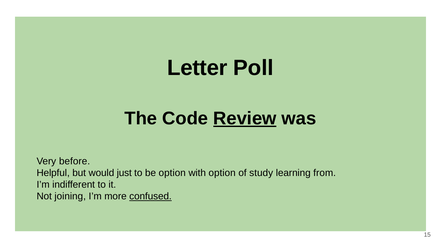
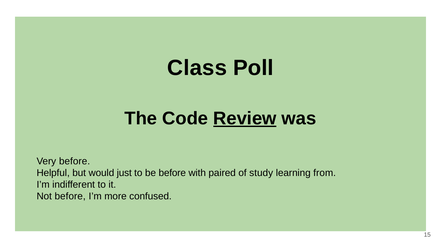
Letter: Letter -> Class
be option: option -> before
with option: option -> paired
Not joining: joining -> before
confused underline: present -> none
